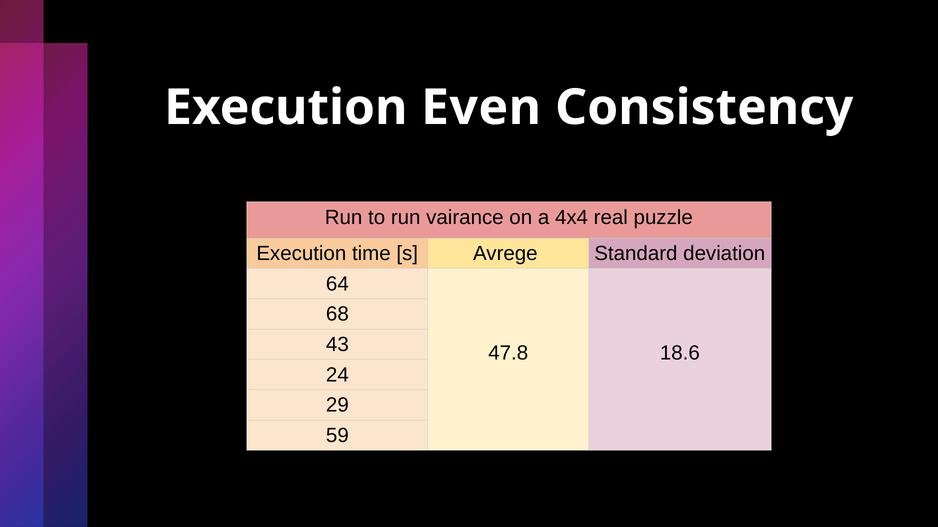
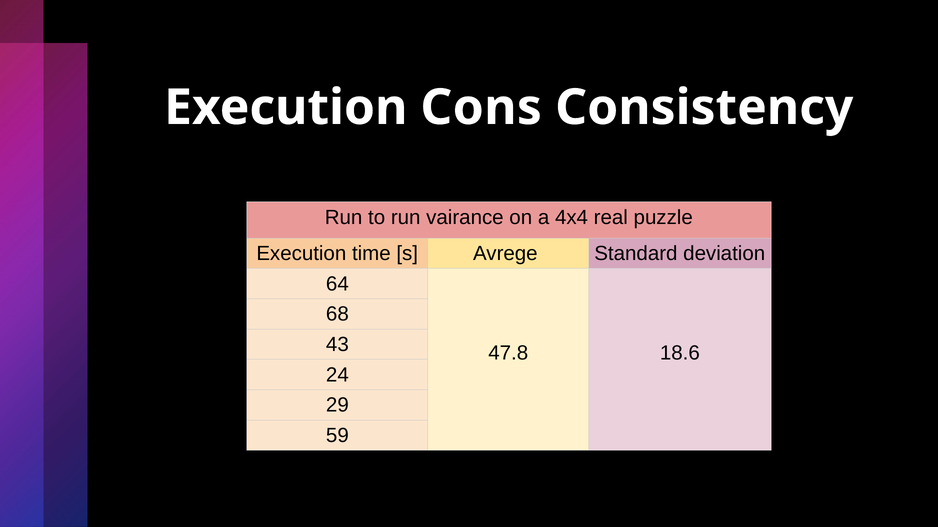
Even: Even -> Cons
